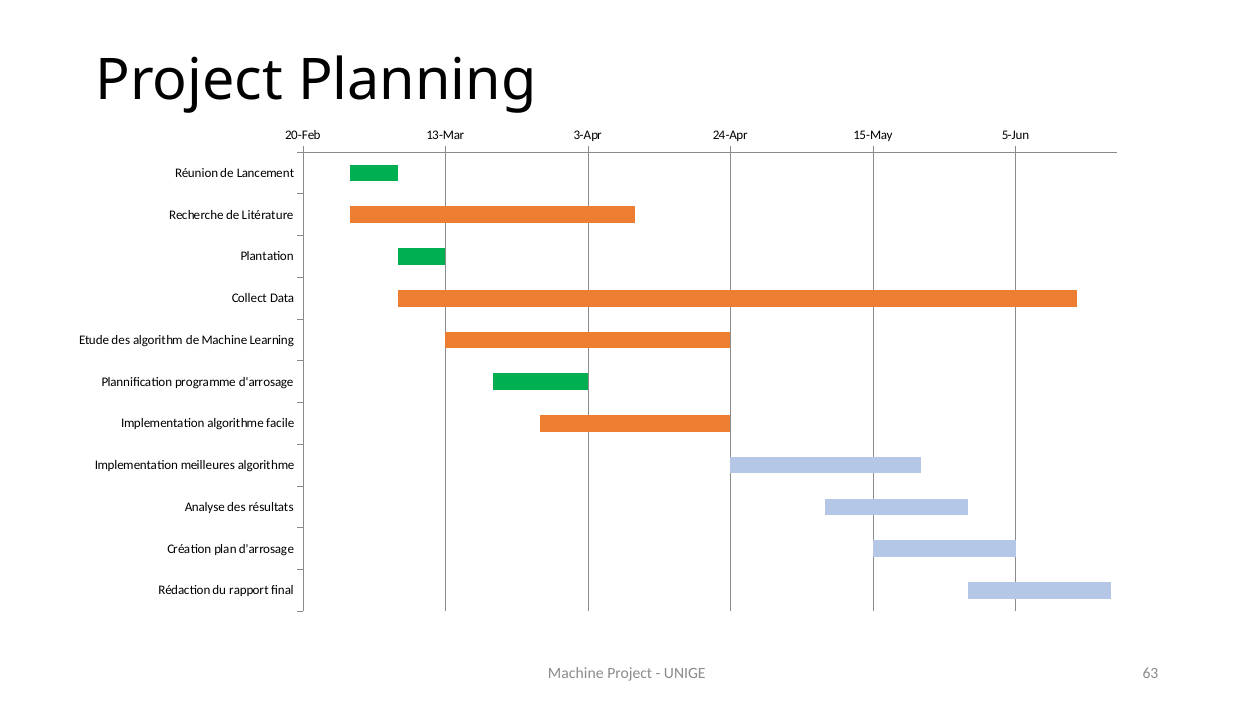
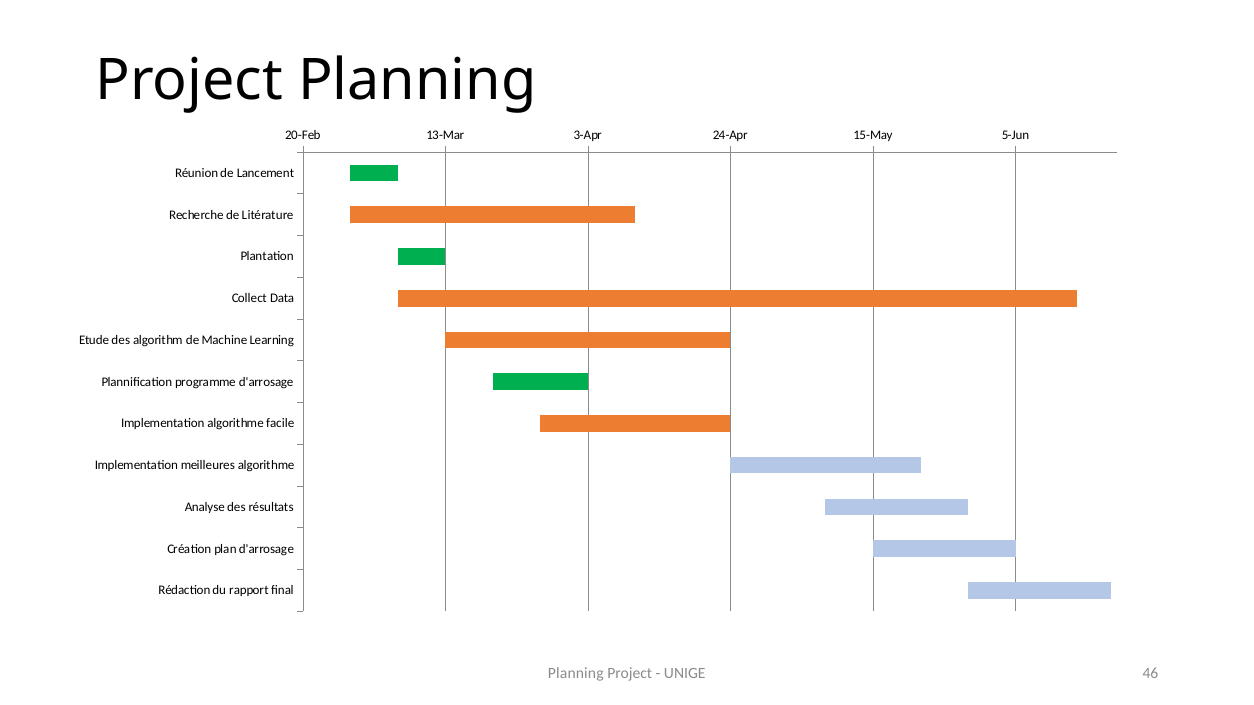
Machine at (576, 673): Machine -> Planning
63: 63 -> 46
